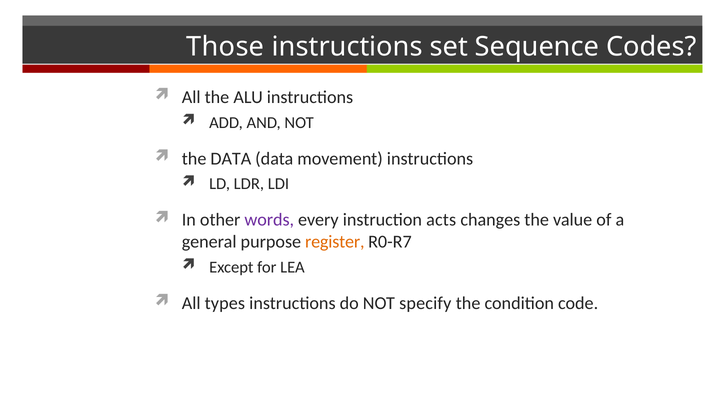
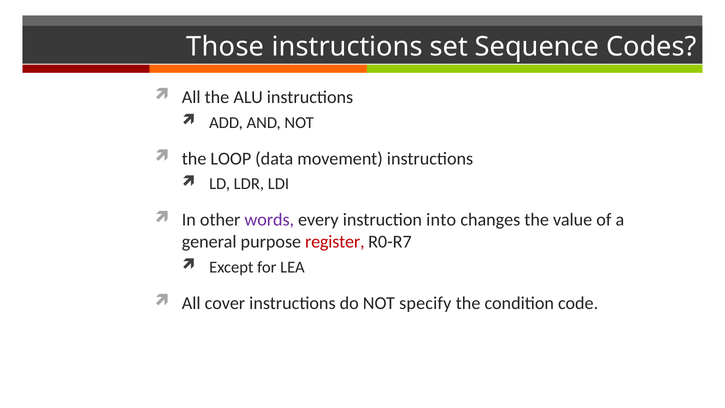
the DATA: DATA -> LOOP
acts: acts -> into
register colour: orange -> red
types: types -> cover
